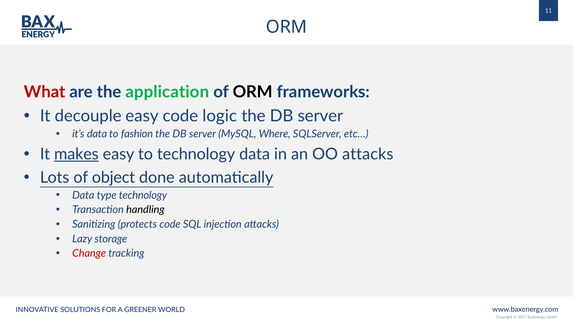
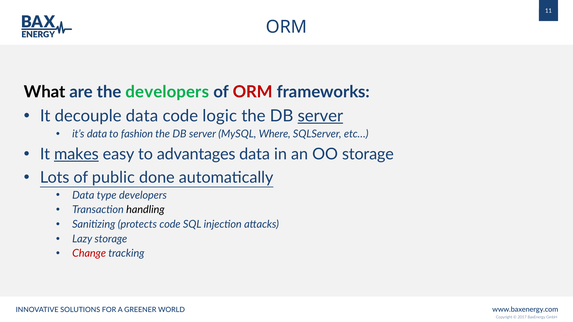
What colour: red -> black
the application: application -> developers
ORM at (253, 92) colour: black -> red
decouple easy: easy -> data
server at (320, 116) underline: none -> present
to technology: technology -> advantages
OO attacks: attacks -> storage
object: object -> public
type technology: technology -> developers
